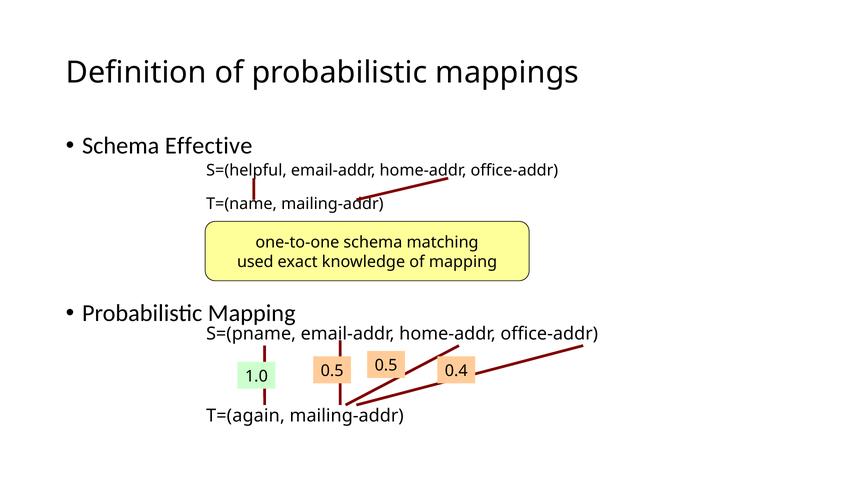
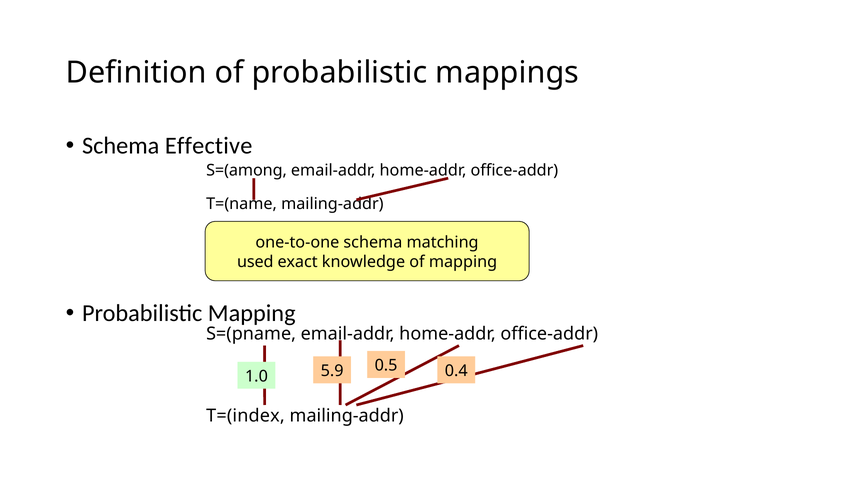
S=(helpful: S=(helpful -> S=(among
1.0 0.5: 0.5 -> 5.9
T=(again: T=(again -> T=(index
